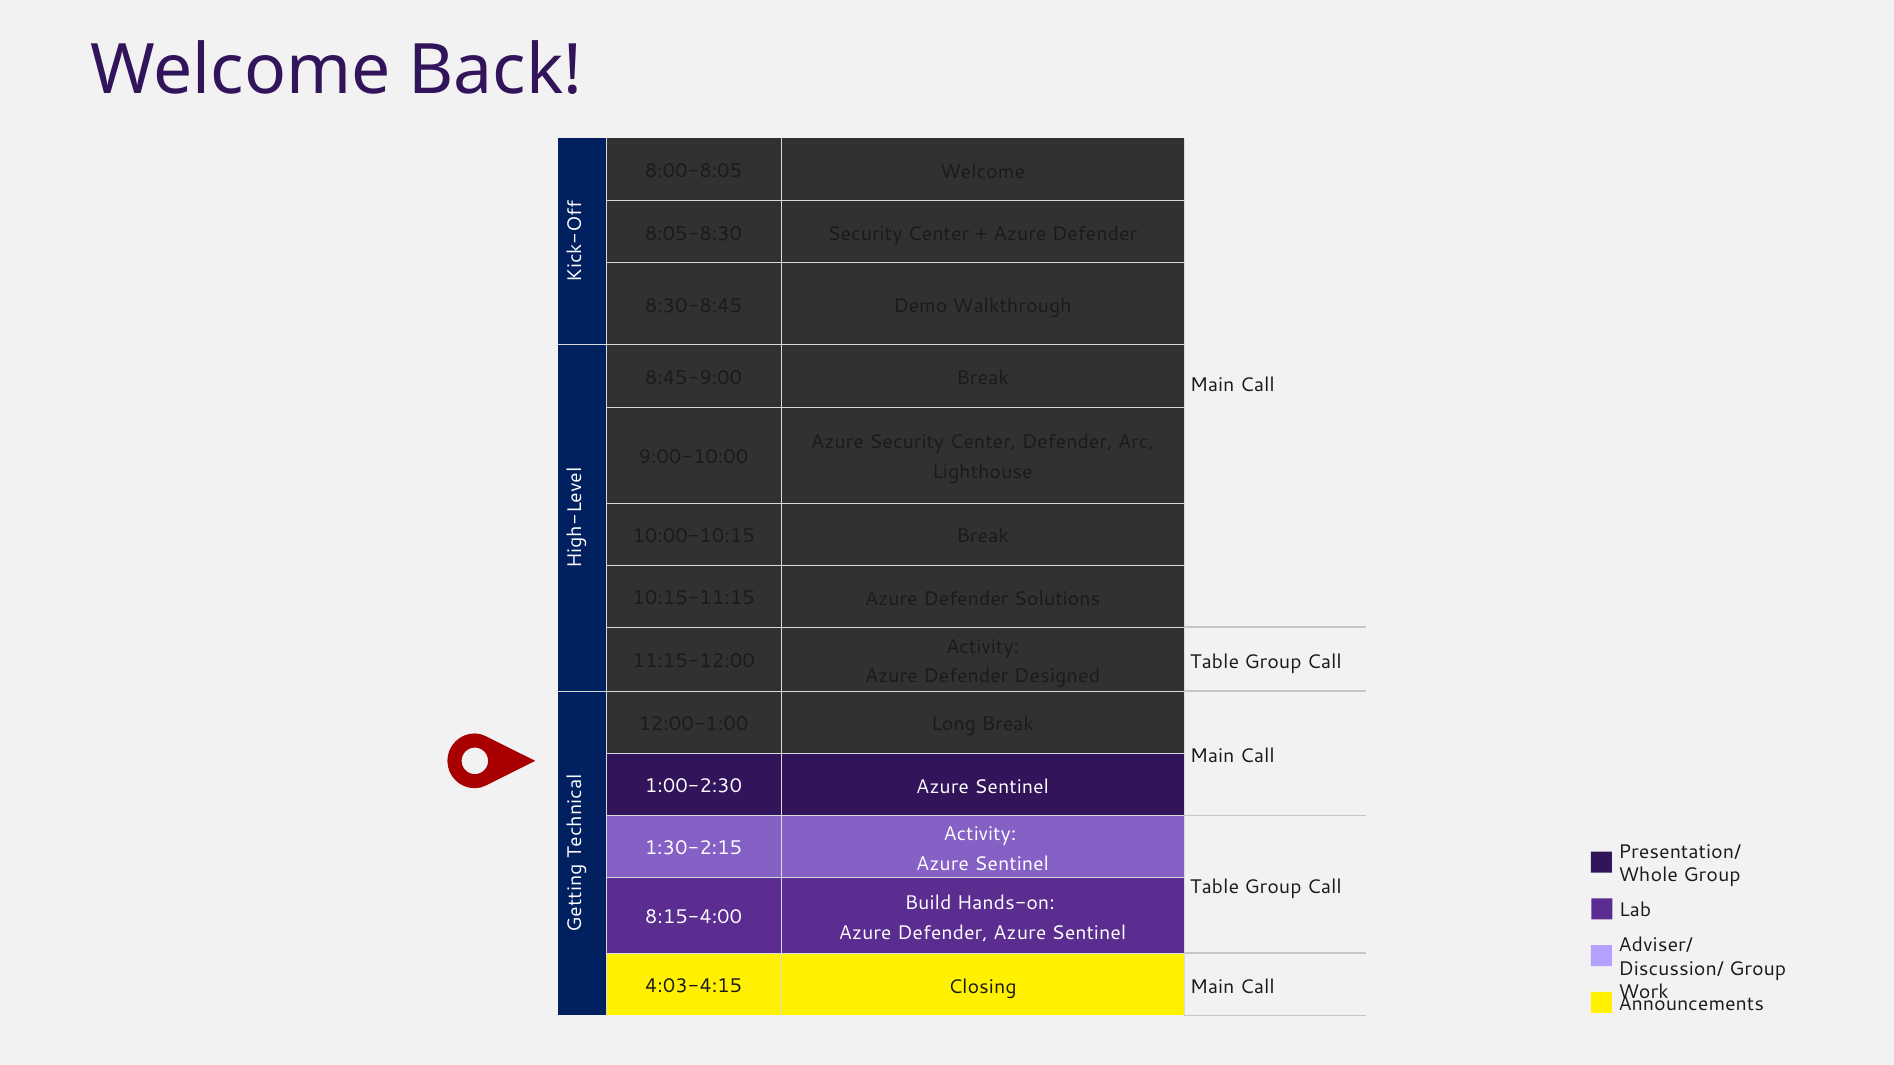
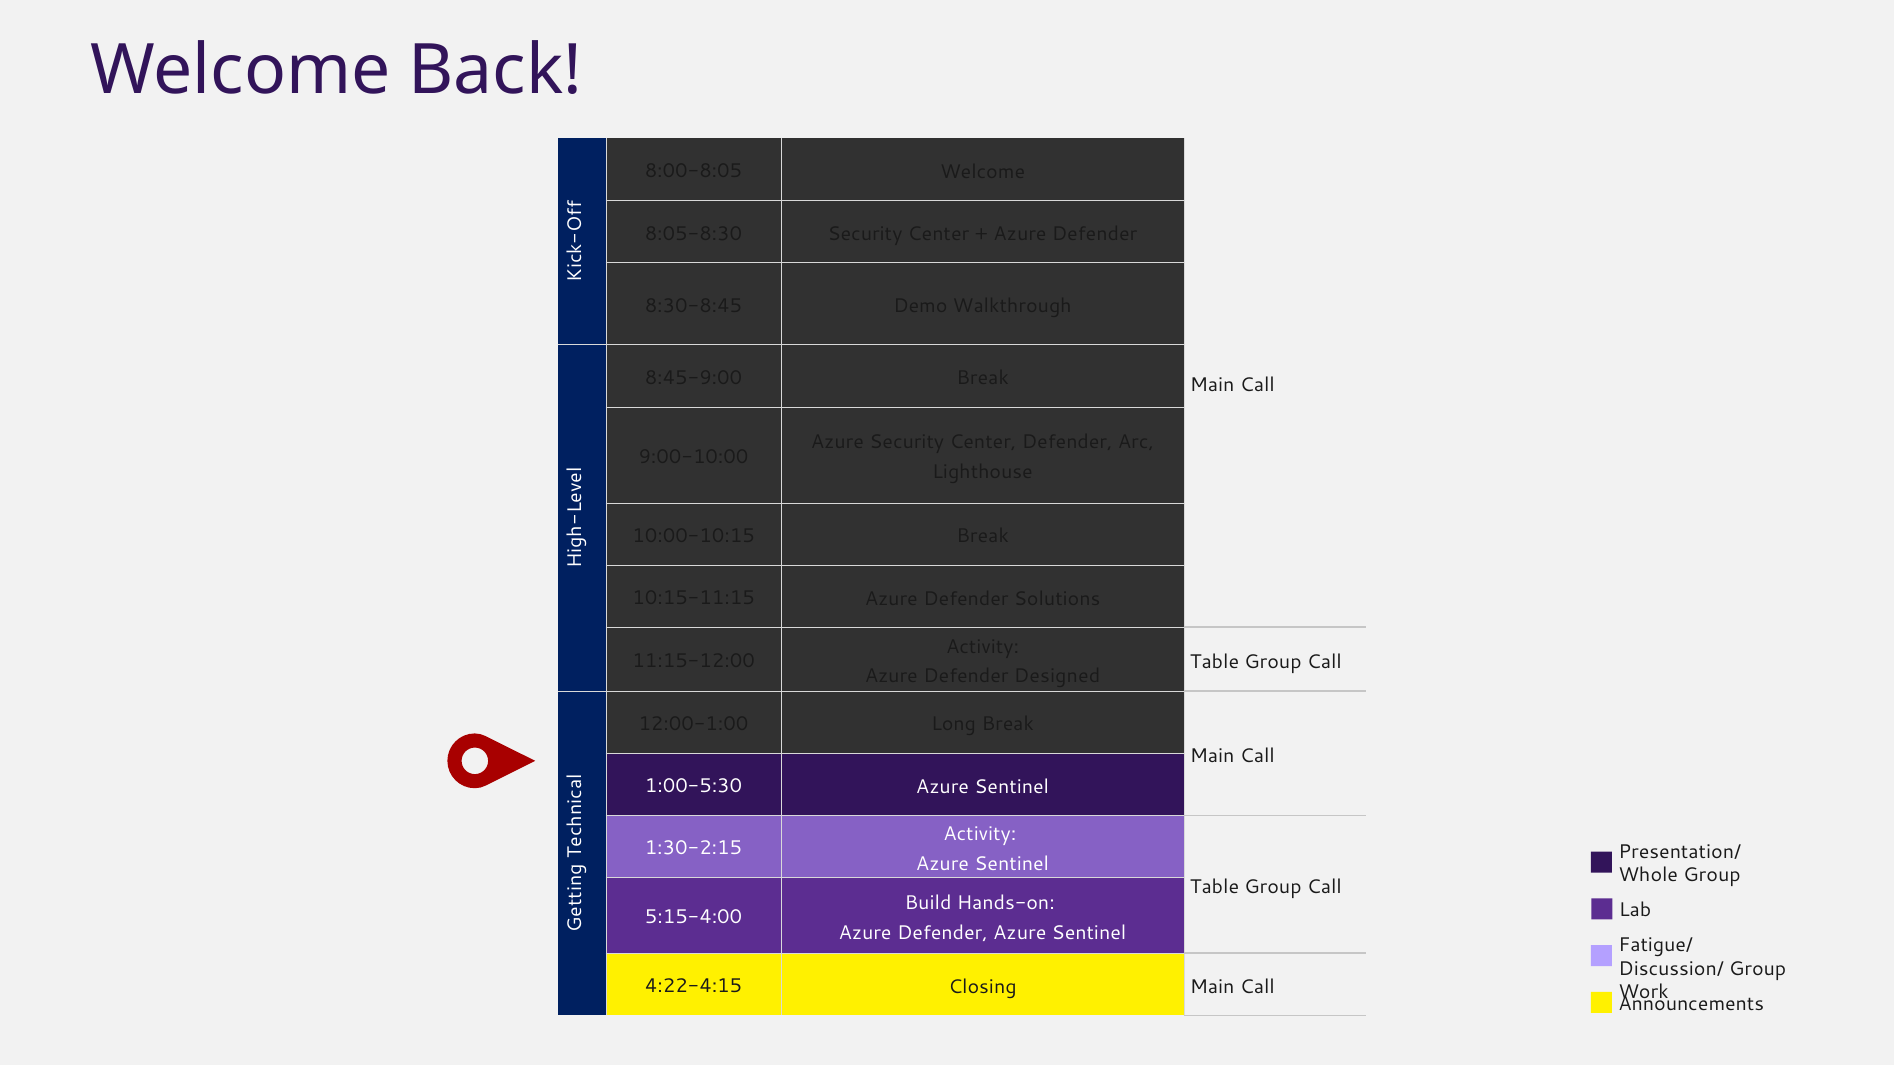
1:00-2:30: 1:00-2:30 -> 1:00-5:30
8:15-4:00: 8:15-4:00 -> 5:15-4:00
Adviser/: Adviser/ -> Fatigue/
4:03-4:15: 4:03-4:15 -> 4:22-4:15
